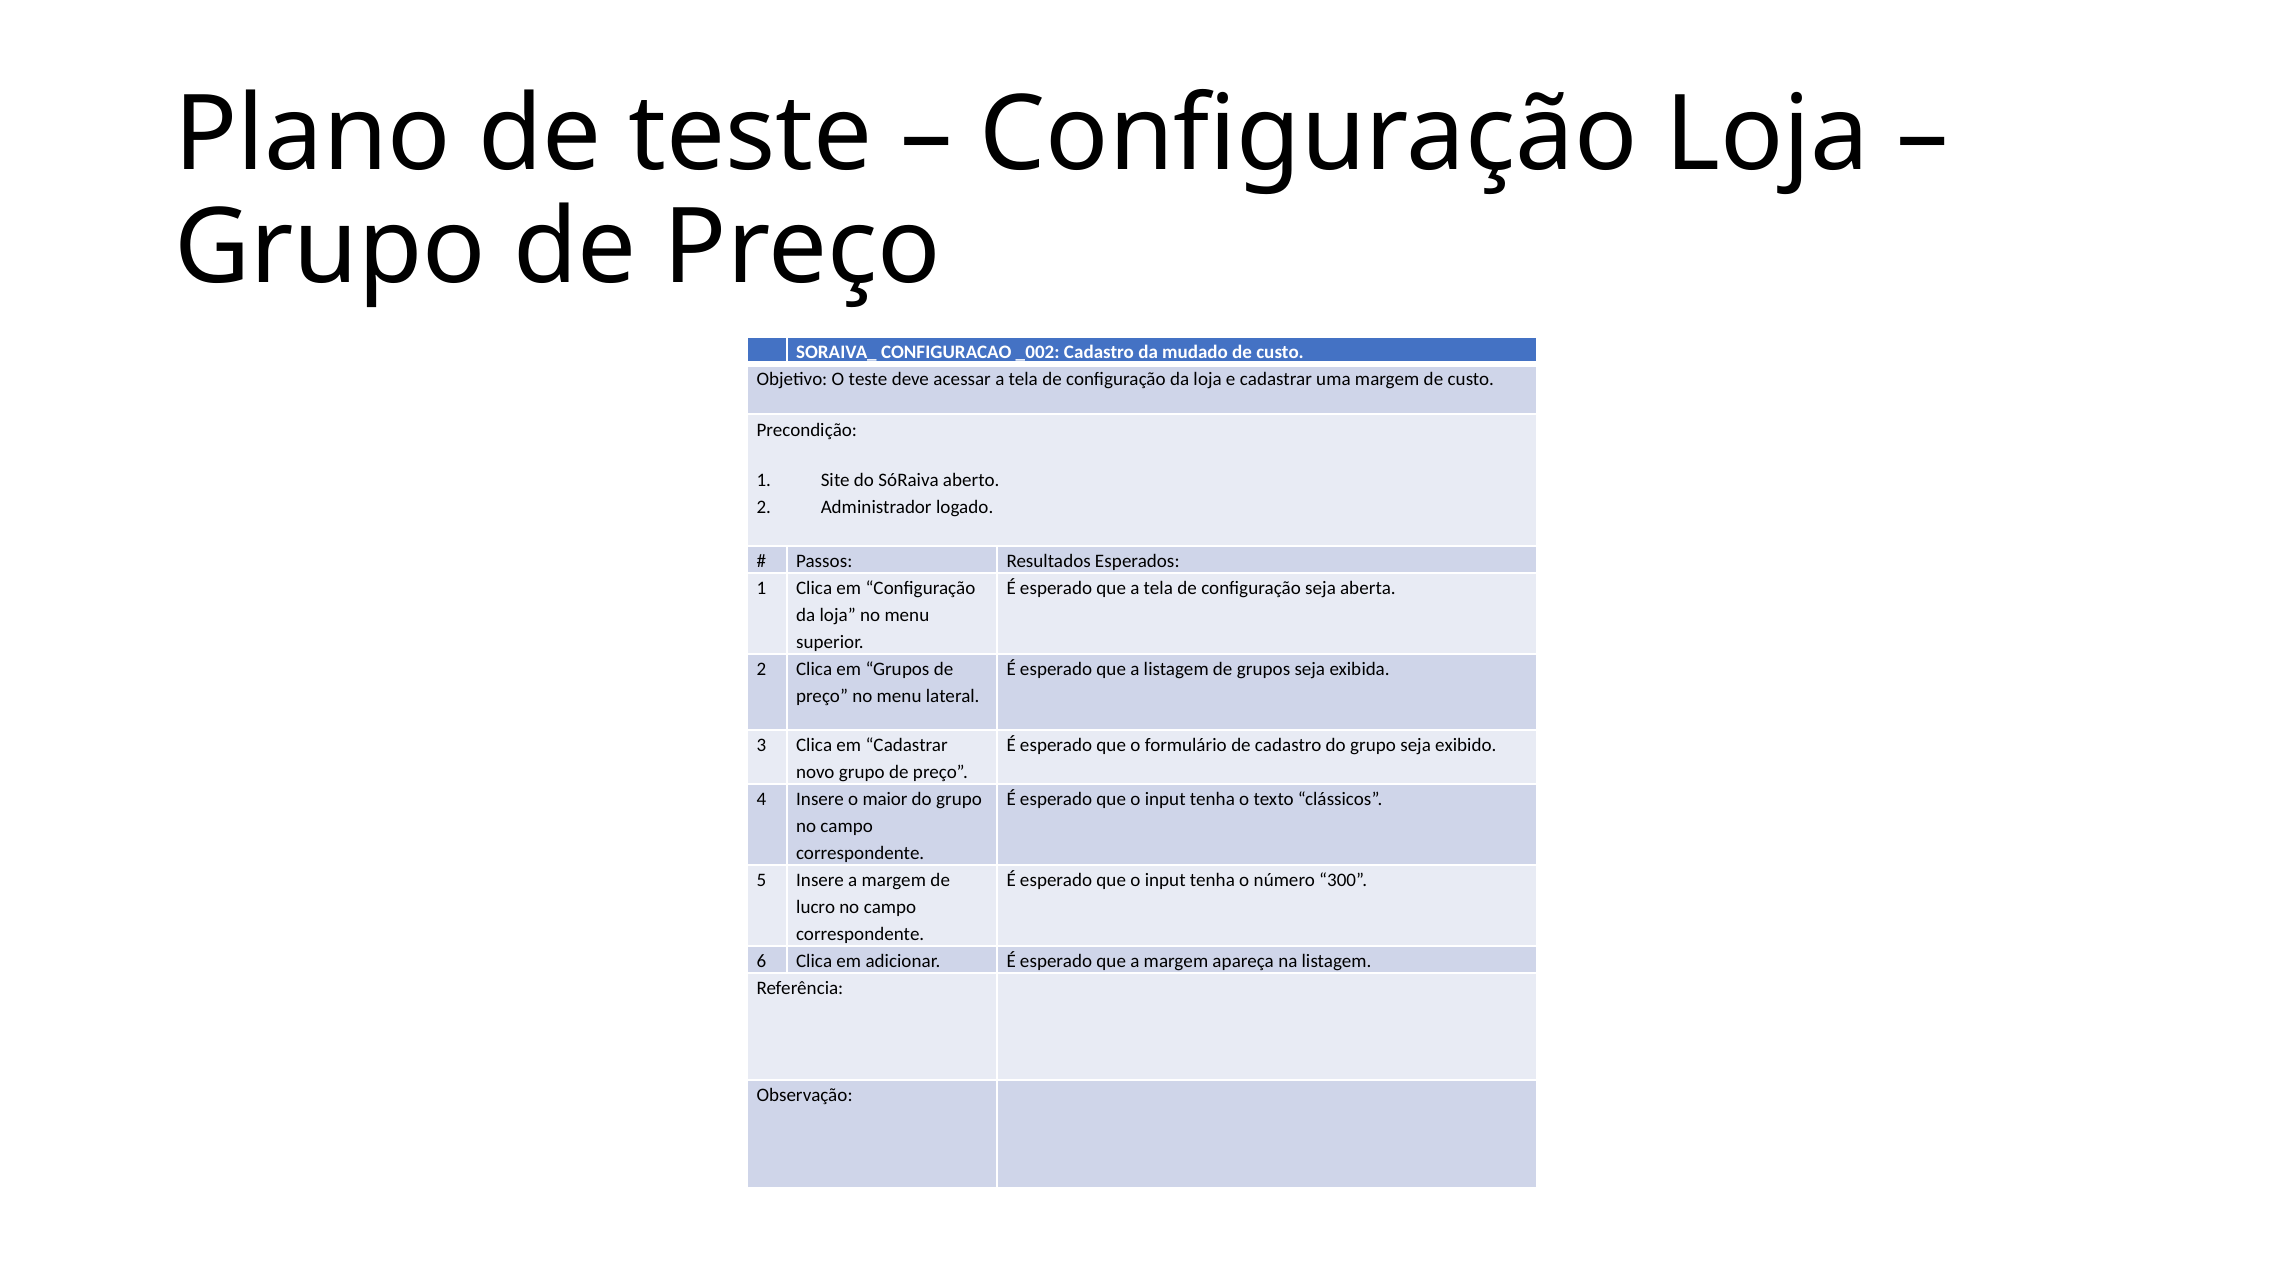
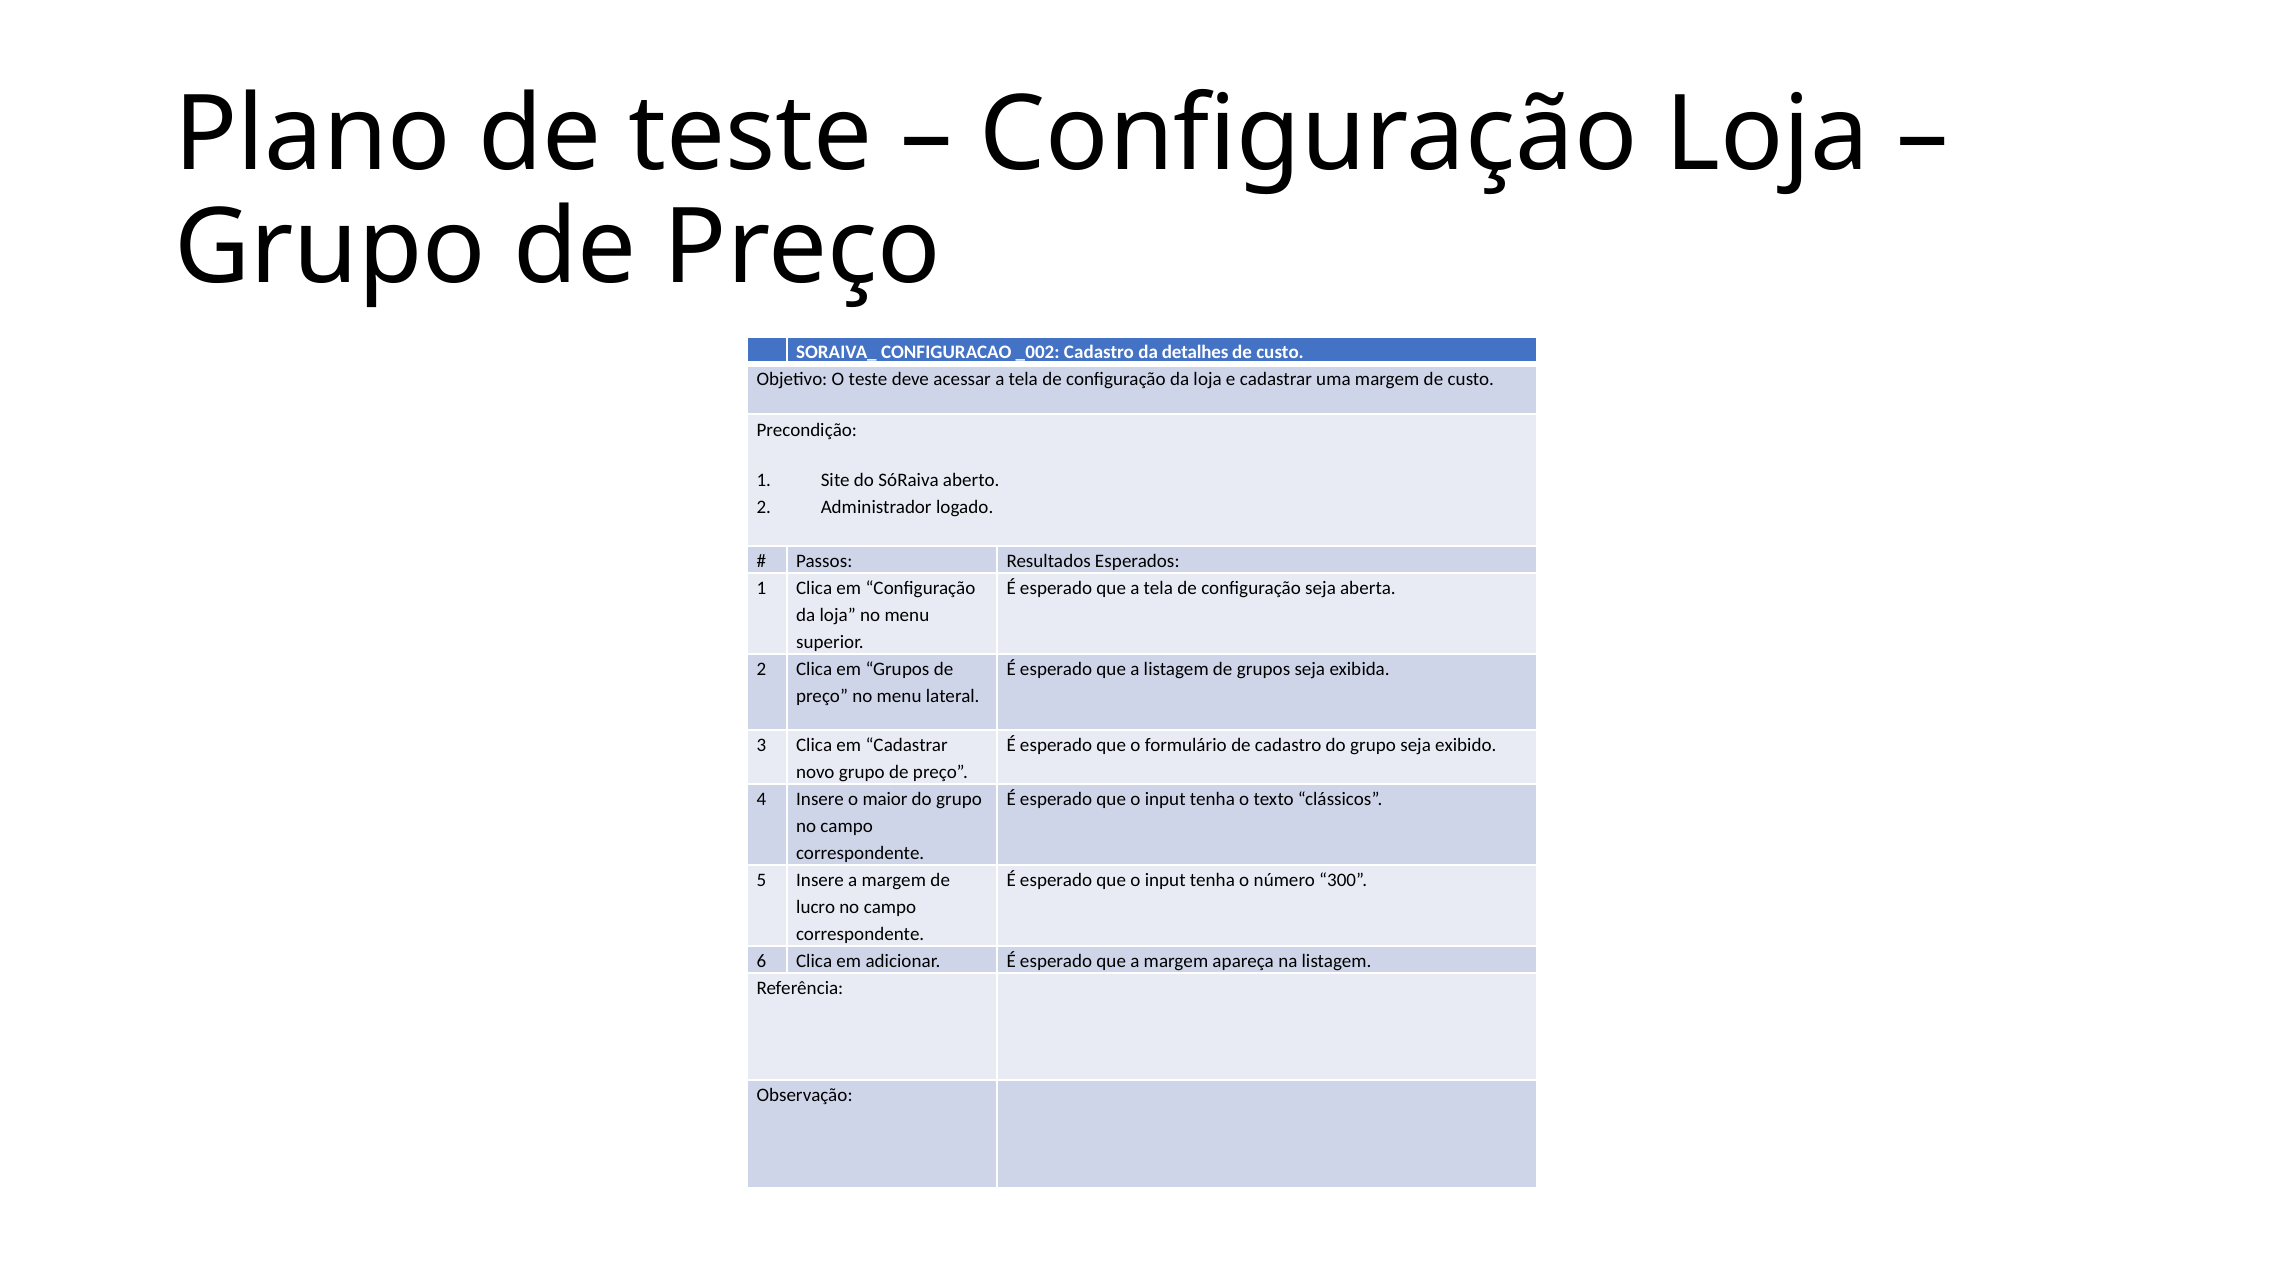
mudado: mudado -> detalhes
